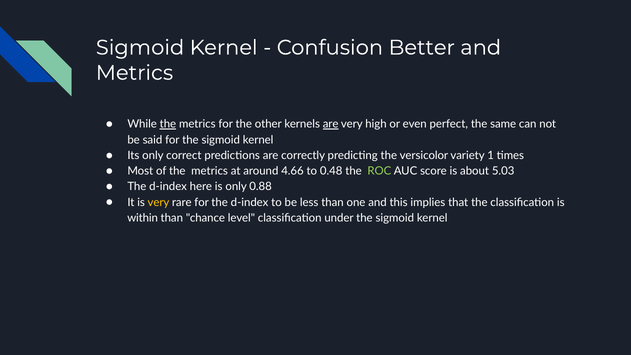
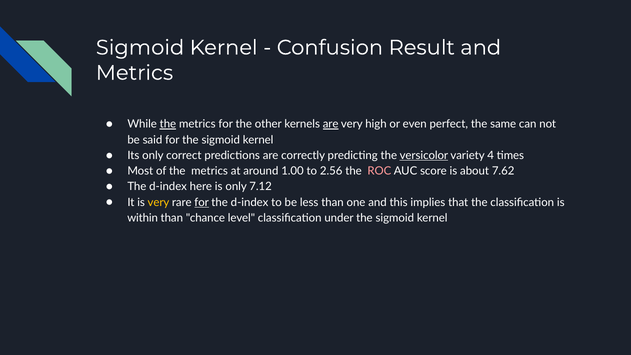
Better: Better -> Result
versicolor underline: none -> present
1: 1 -> 4
4.66: 4.66 -> 1.00
0.48: 0.48 -> 2.56
ROC colour: light green -> pink
5.03: 5.03 -> 7.62
0.88: 0.88 -> 7.12
for at (202, 202) underline: none -> present
